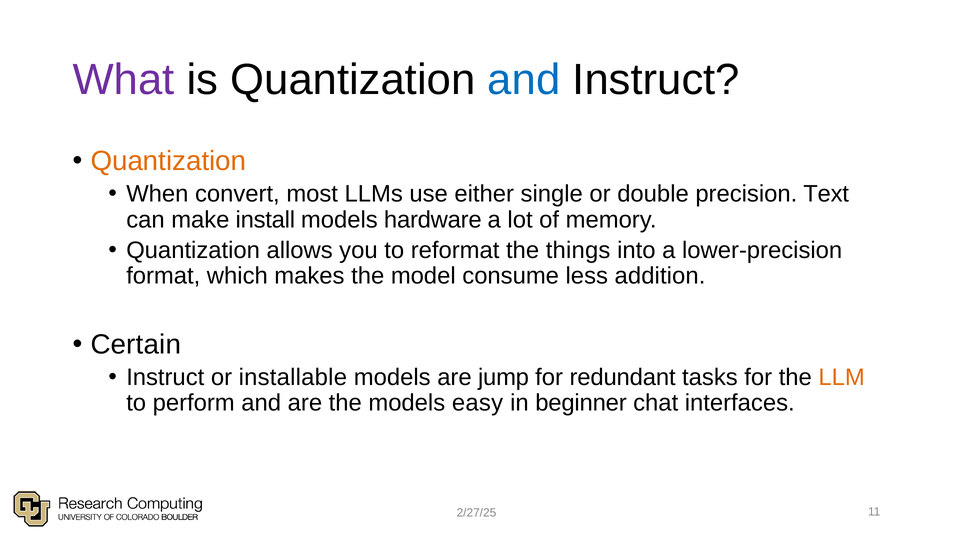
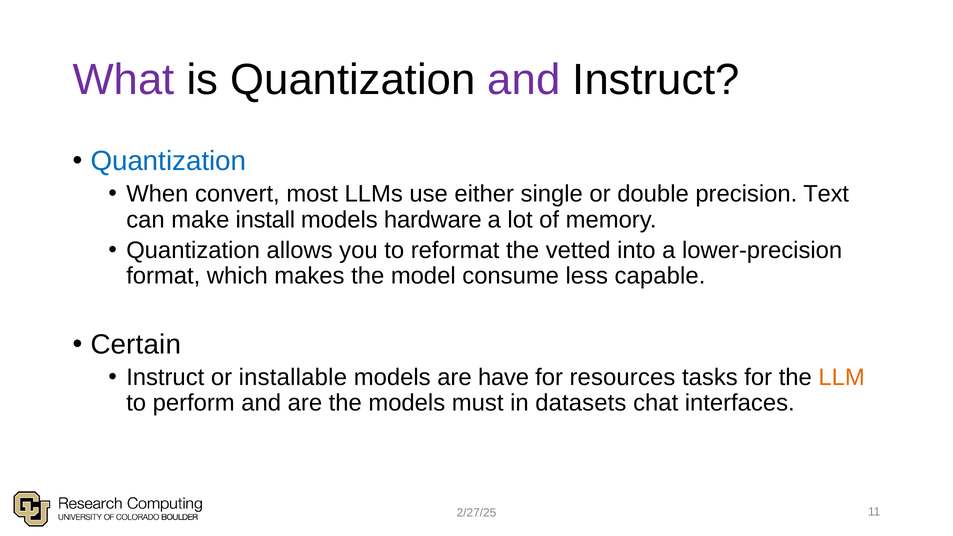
and at (524, 80) colour: blue -> purple
Quantization at (168, 161) colour: orange -> blue
things: things -> vetted
addition: addition -> capable
jump: jump -> have
redundant: redundant -> resources
easy: easy -> must
beginner: beginner -> datasets
